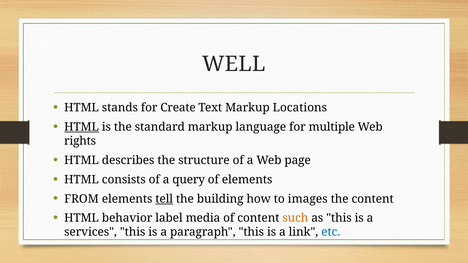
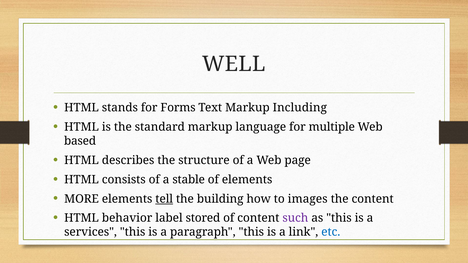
Create: Create -> Forms
Locations: Locations -> Including
HTML at (82, 127) underline: present -> none
rights: rights -> based
query: query -> stable
FROM: FROM -> MORE
media: media -> stored
such colour: orange -> purple
